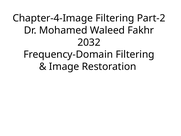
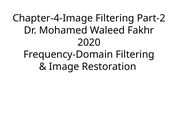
2032: 2032 -> 2020
